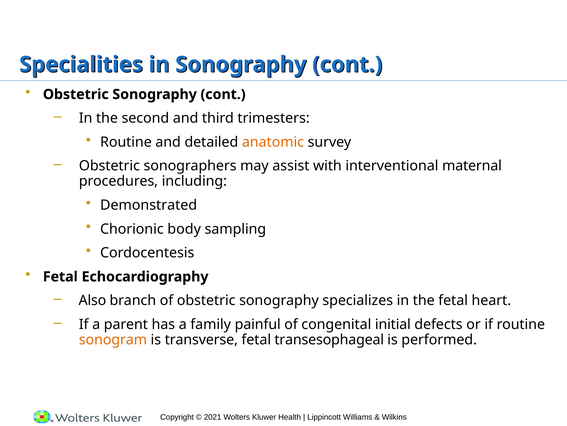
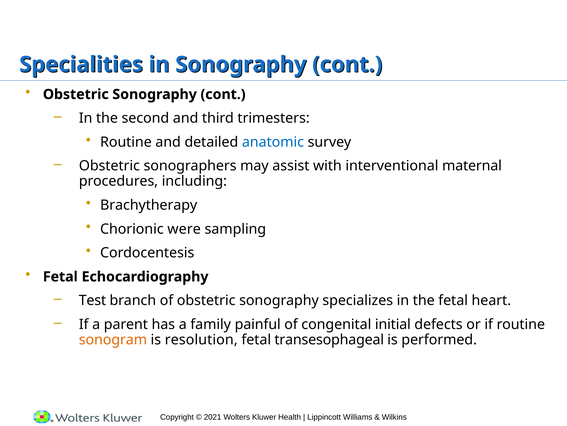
anatomic colour: orange -> blue
Demonstrated: Demonstrated -> Brachytherapy
body: body -> were
Also: Also -> Test
transverse: transverse -> resolution
